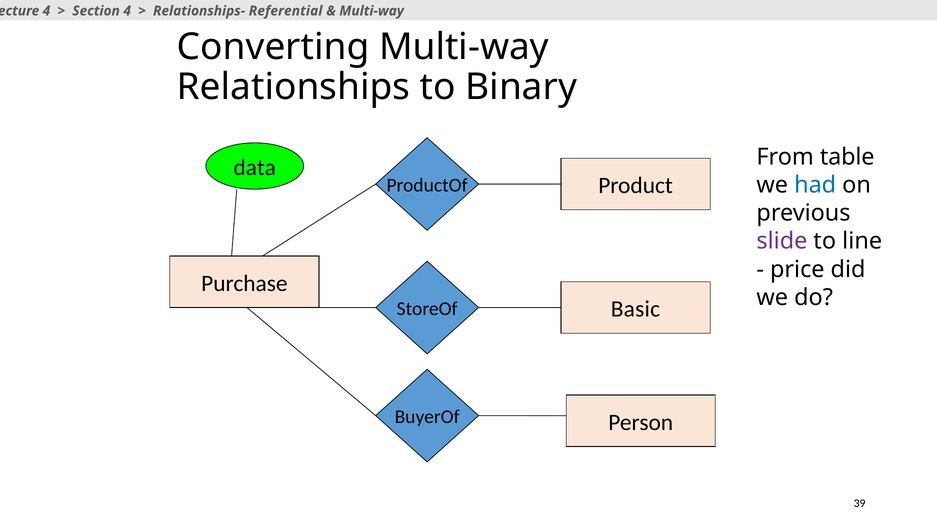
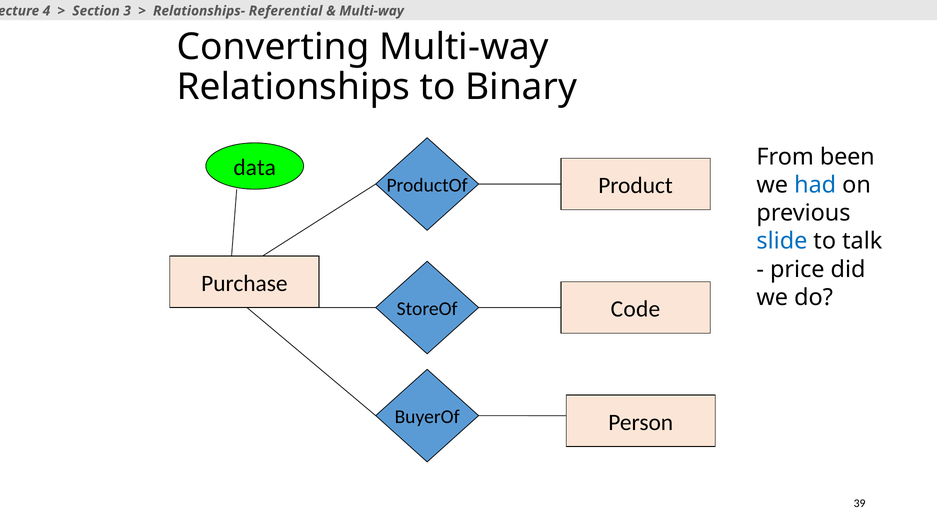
Section 4: 4 -> 3
table: table -> been
slide colour: purple -> blue
line: line -> talk
Basic: Basic -> Code
